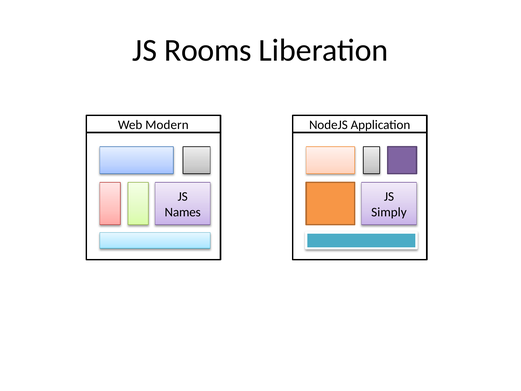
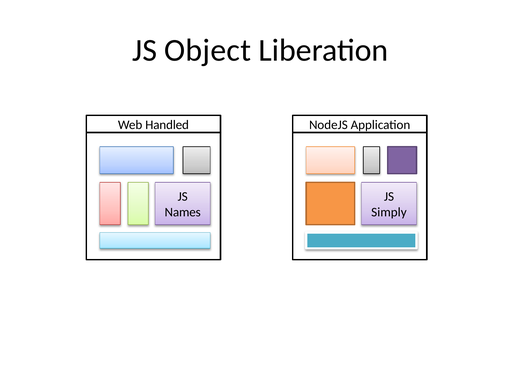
Rooms: Rooms -> Object
Modern: Modern -> Handled
